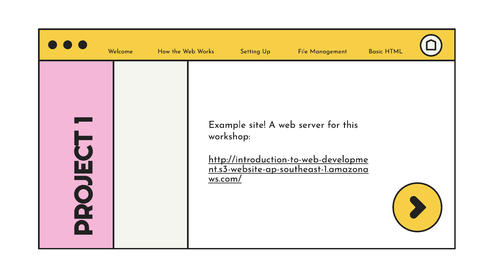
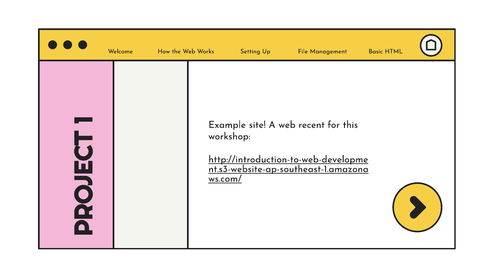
server: server -> recent
